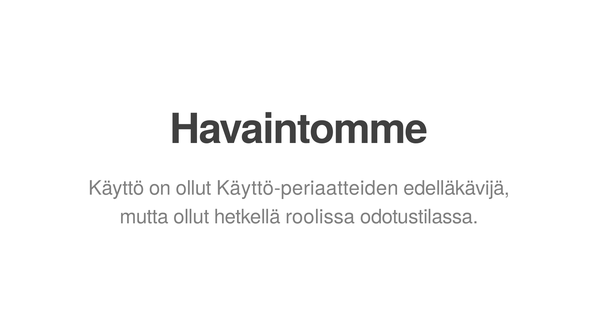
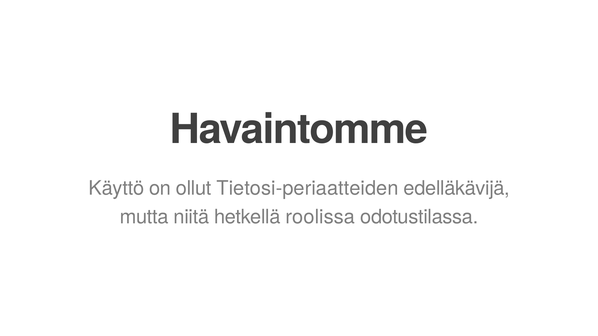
Käyttö-periaatteiden: Käyttö-periaatteiden -> Tietosi-periaatteiden
mutta ollut: ollut -> niitä
